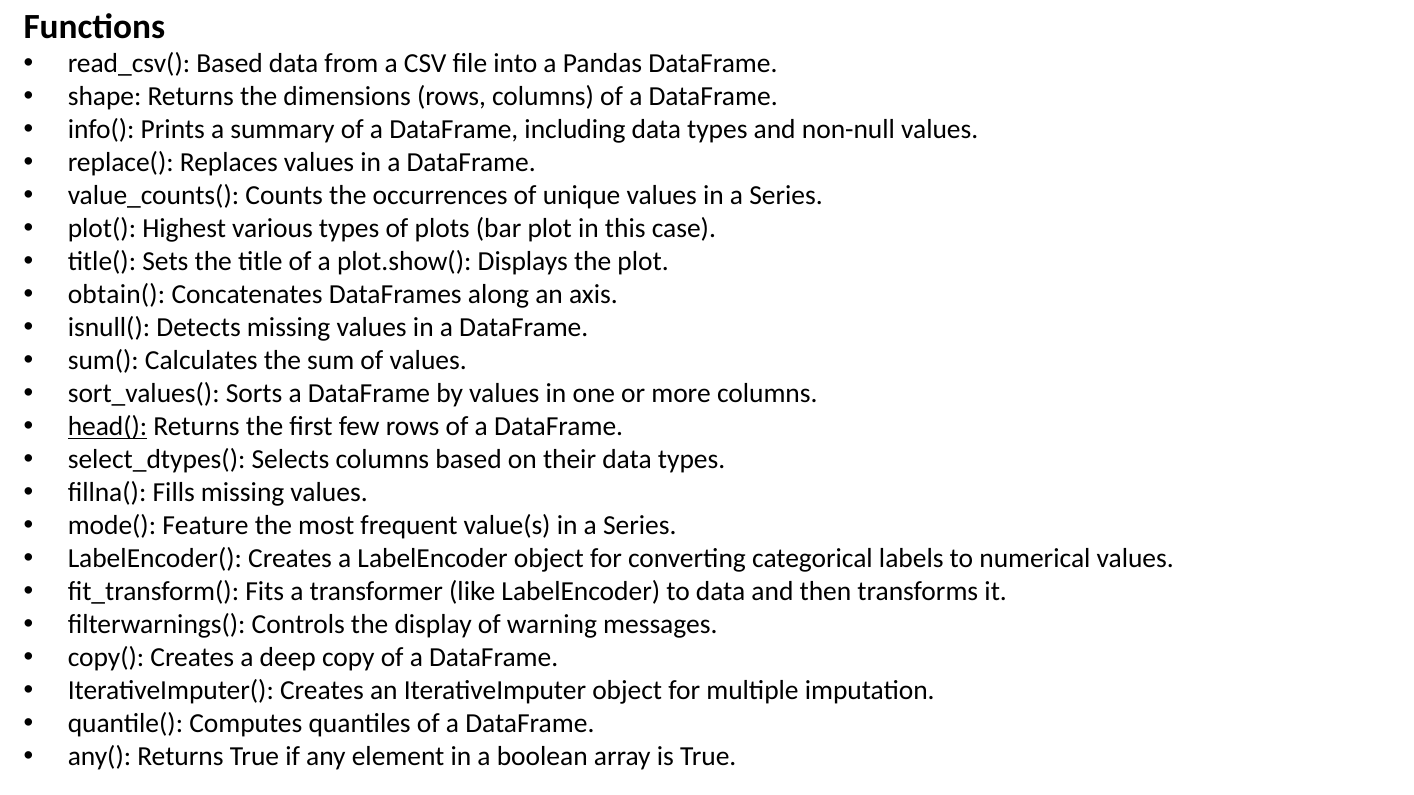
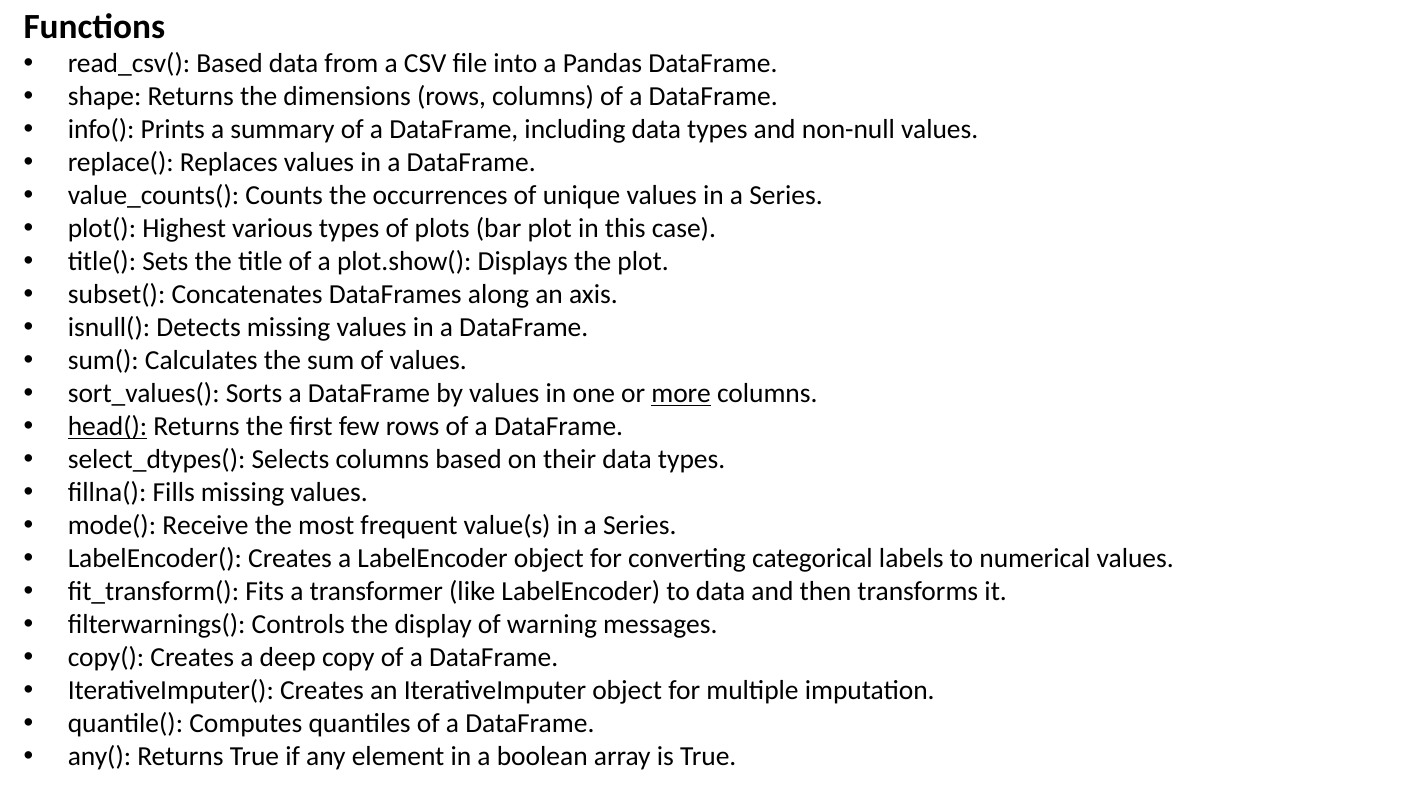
obtain(: obtain( -> subset(
more underline: none -> present
Feature: Feature -> Receive
